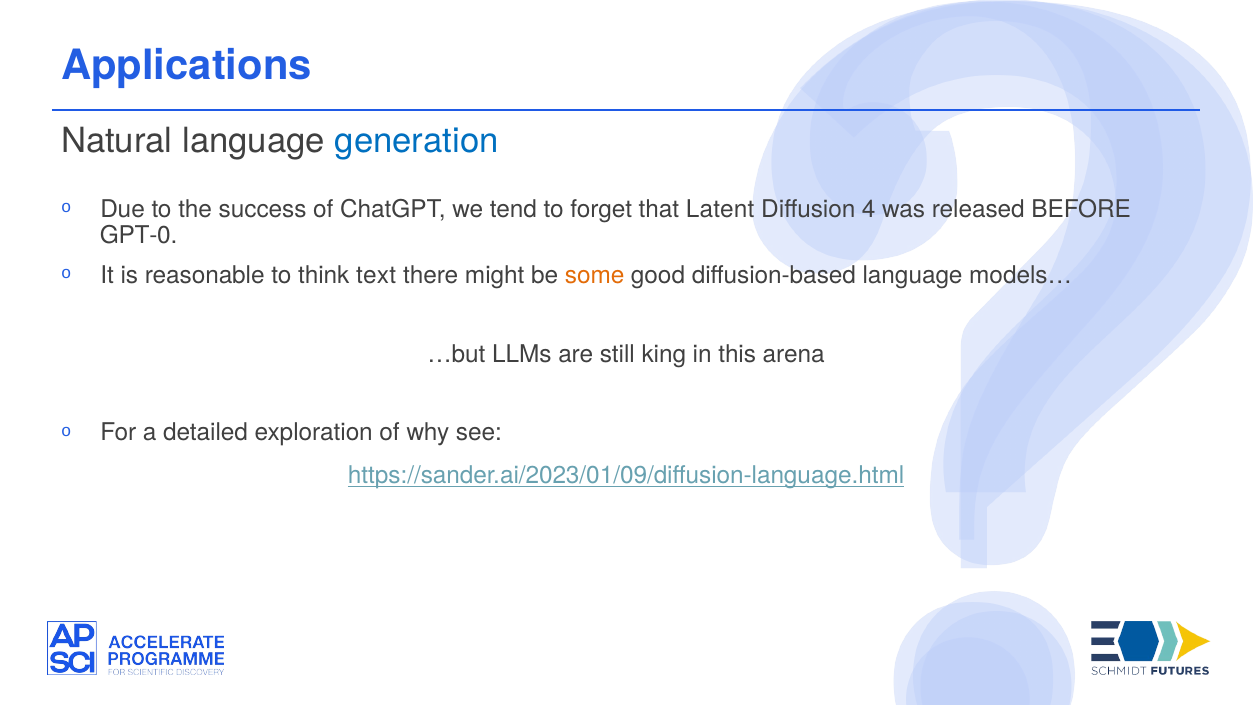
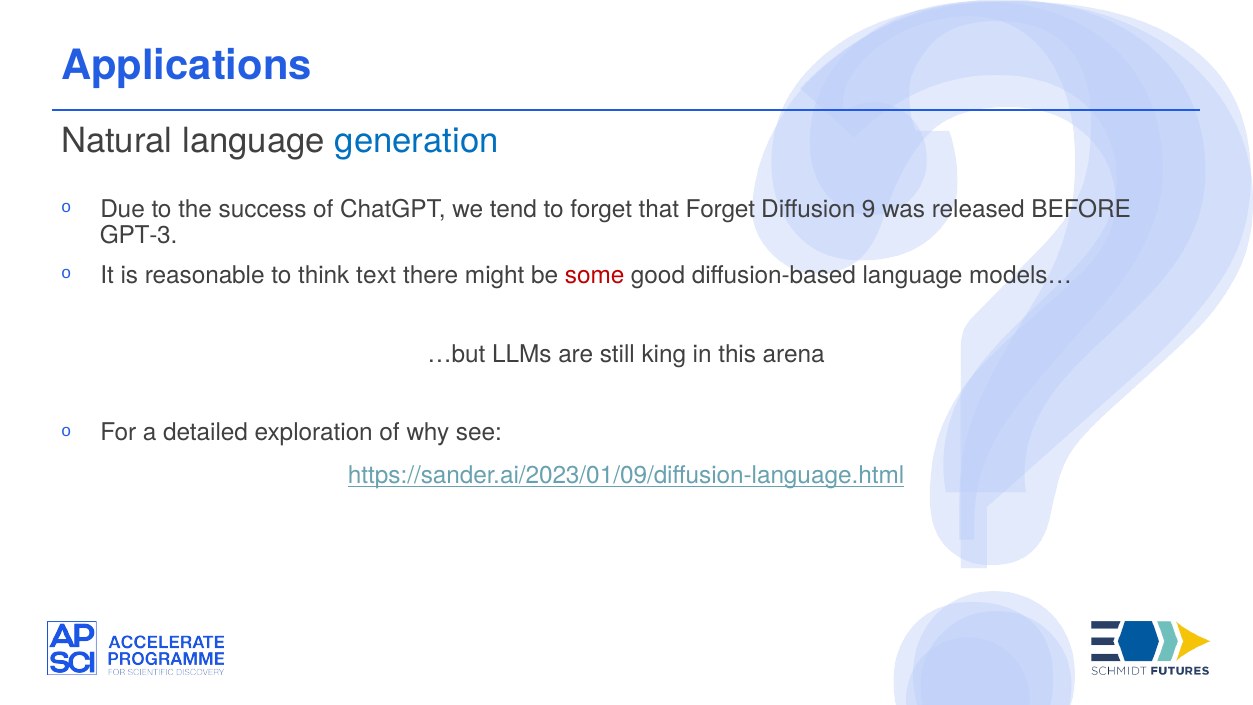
that Latent: Latent -> Forget
4: 4 -> 9
GPT-0: GPT-0 -> GPT-3
some colour: orange -> red
